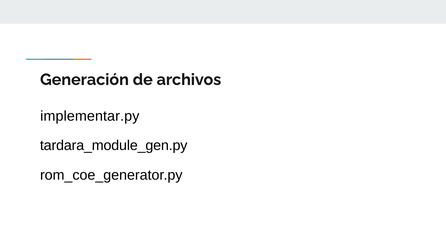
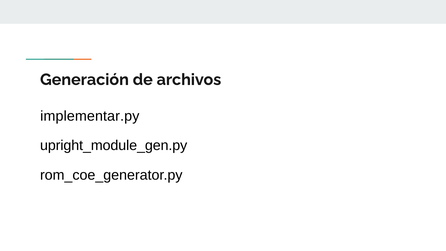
tardara_module_gen.py: tardara_module_gen.py -> upright_module_gen.py
